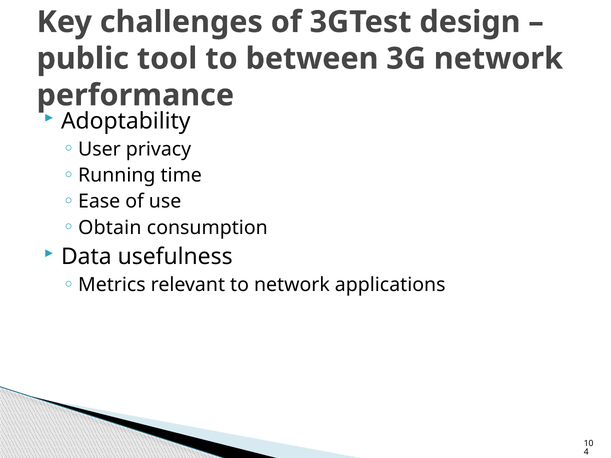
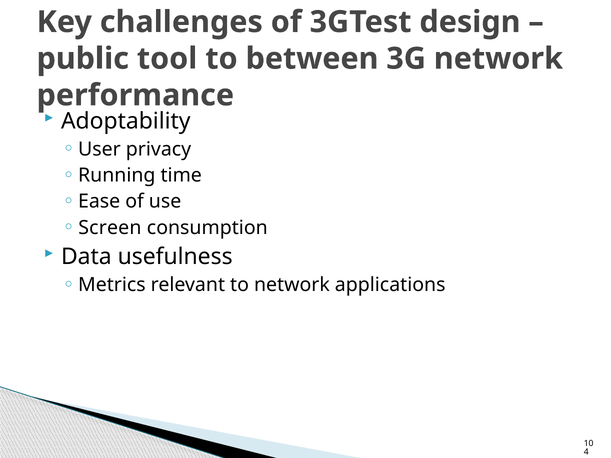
Obtain: Obtain -> Screen
